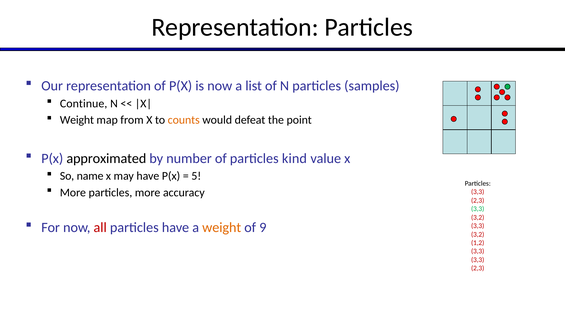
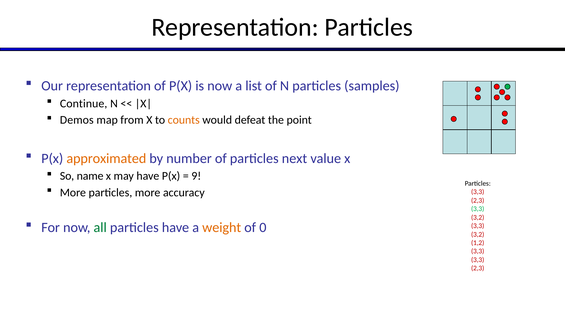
Weight at (77, 120): Weight -> Demos
approximated colour: black -> orange
kind: kind -> next
5: 5 -> 9
all colour: red -> green
9: 9 -> 0
